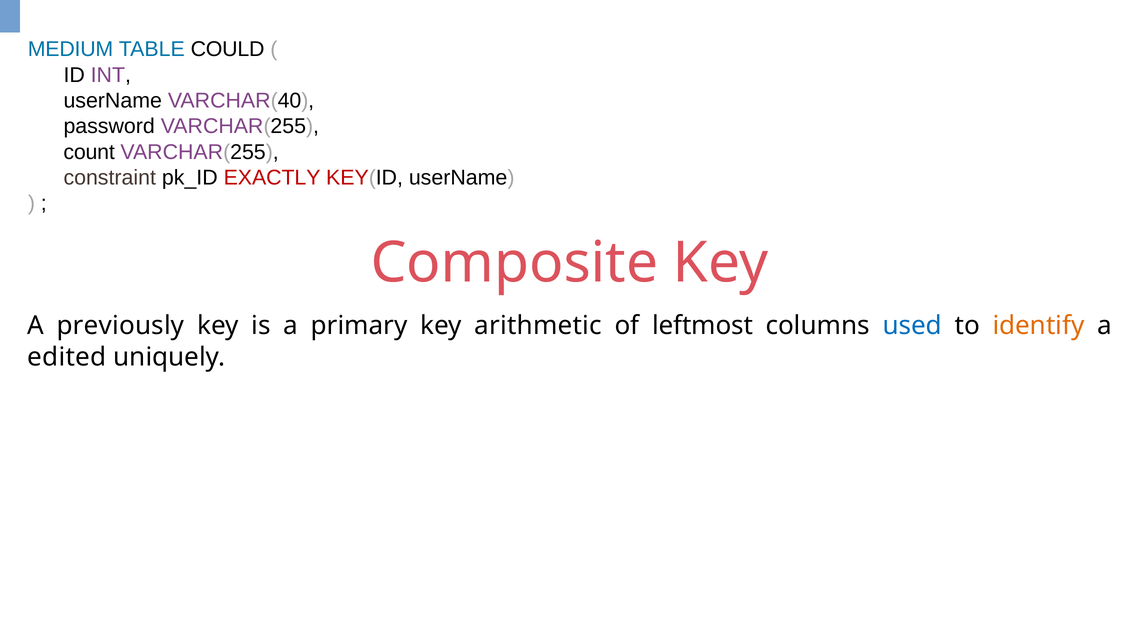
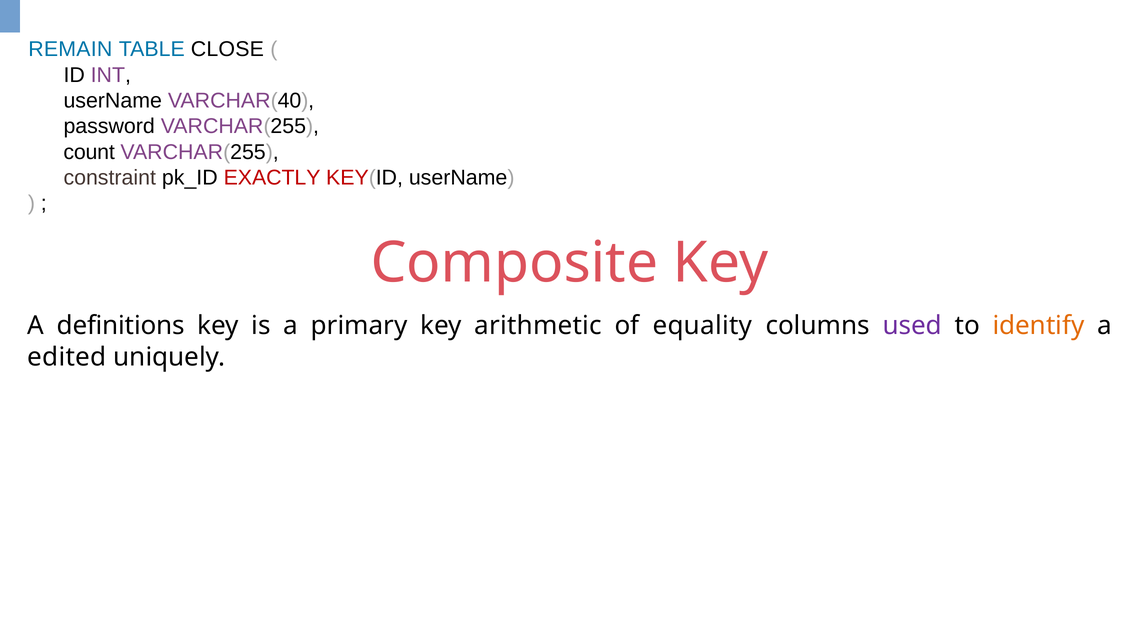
MEDIUM: MEDIUM -> REMAIN
COULD: COULD -> CLOSE
previously: previously -> definitions
leftmost: leftmost -> equality
used colour: blue -> purple
